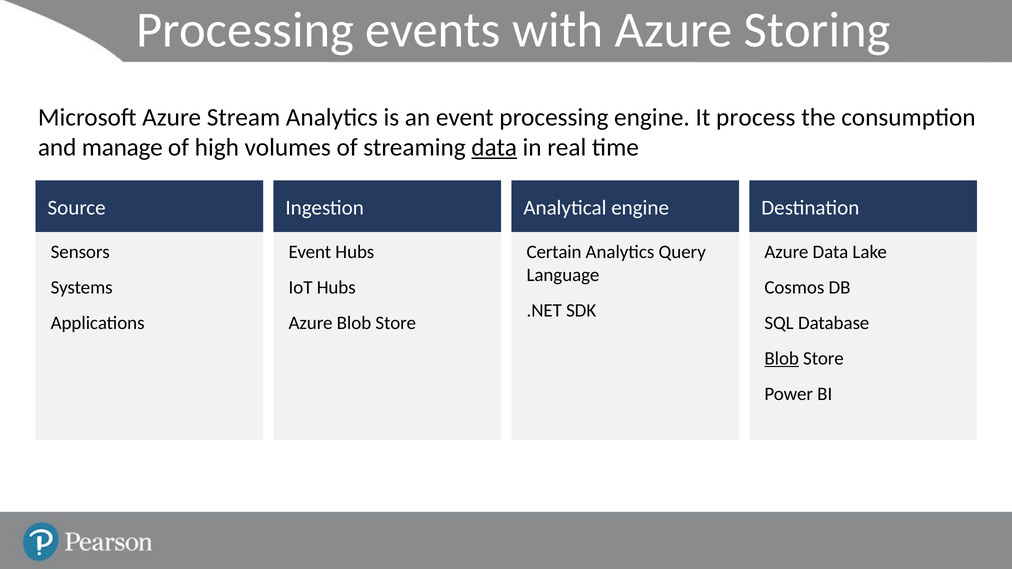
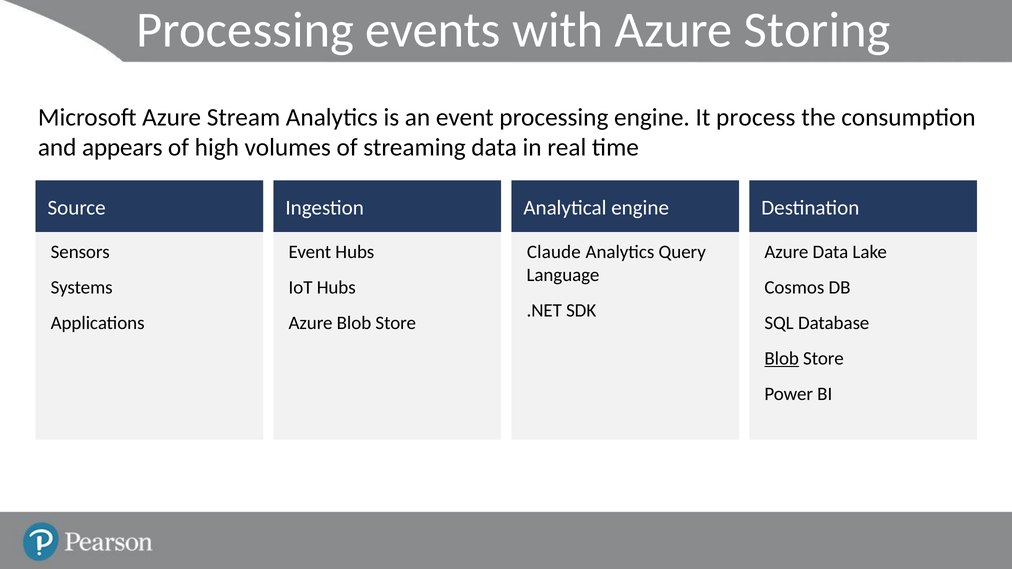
manage: manage -> appears
data at (494, 148) underline: present -> none
Certain: Certain -> Claude
